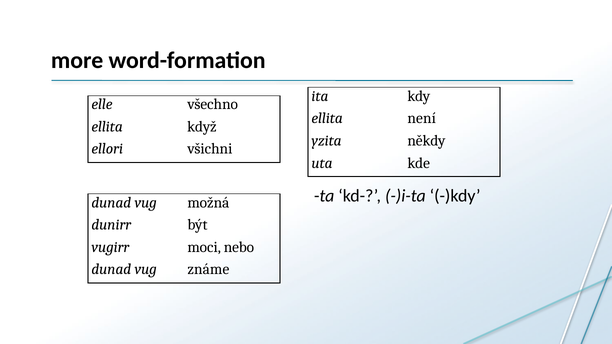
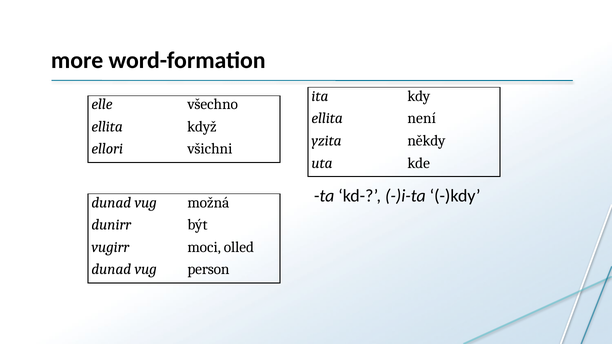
nebo: nebo -> olled
známe: známe -> person
